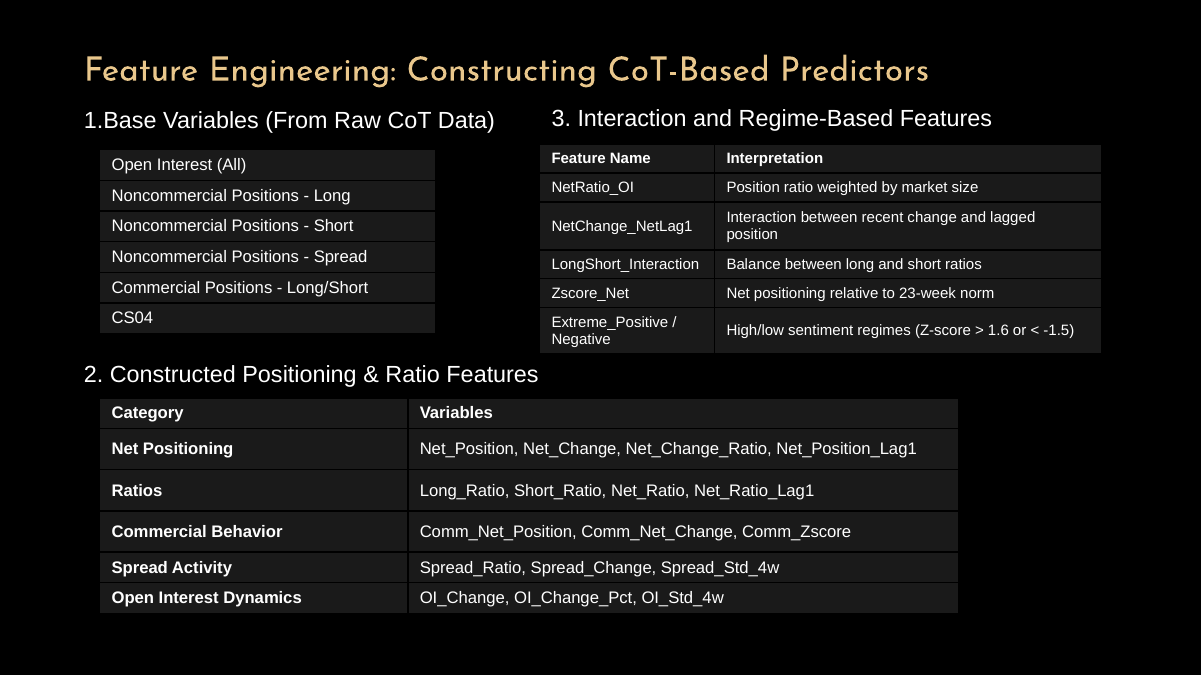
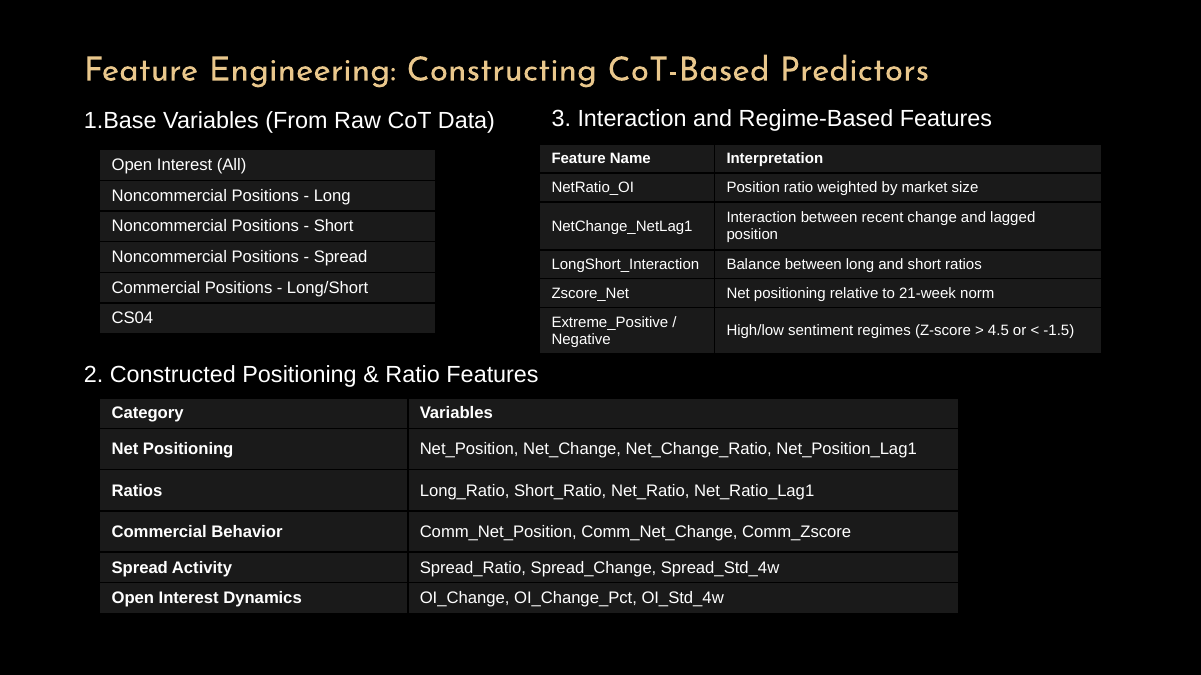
23-week: 23-week -> 21-week
1.6: 1.6 -> 4.5
